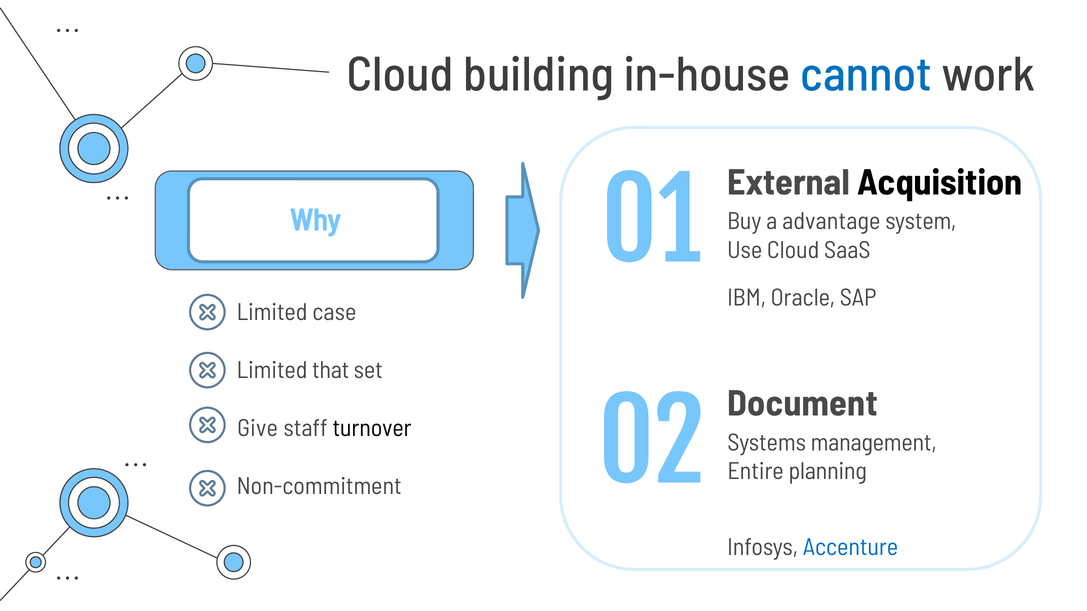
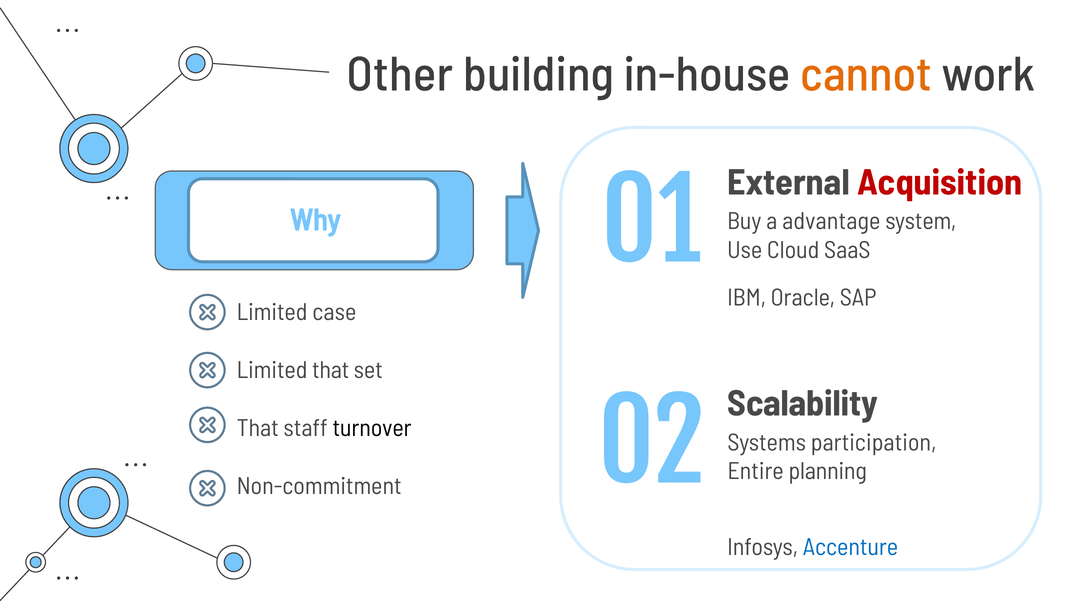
Cloud at (400, 75): Cloud -> Other
cannot colour: blue -> orange
Acquisition colour: black -> red
Document: Document -> Scalability
Give at (258, 429): Give -> That
management: management -> participation
